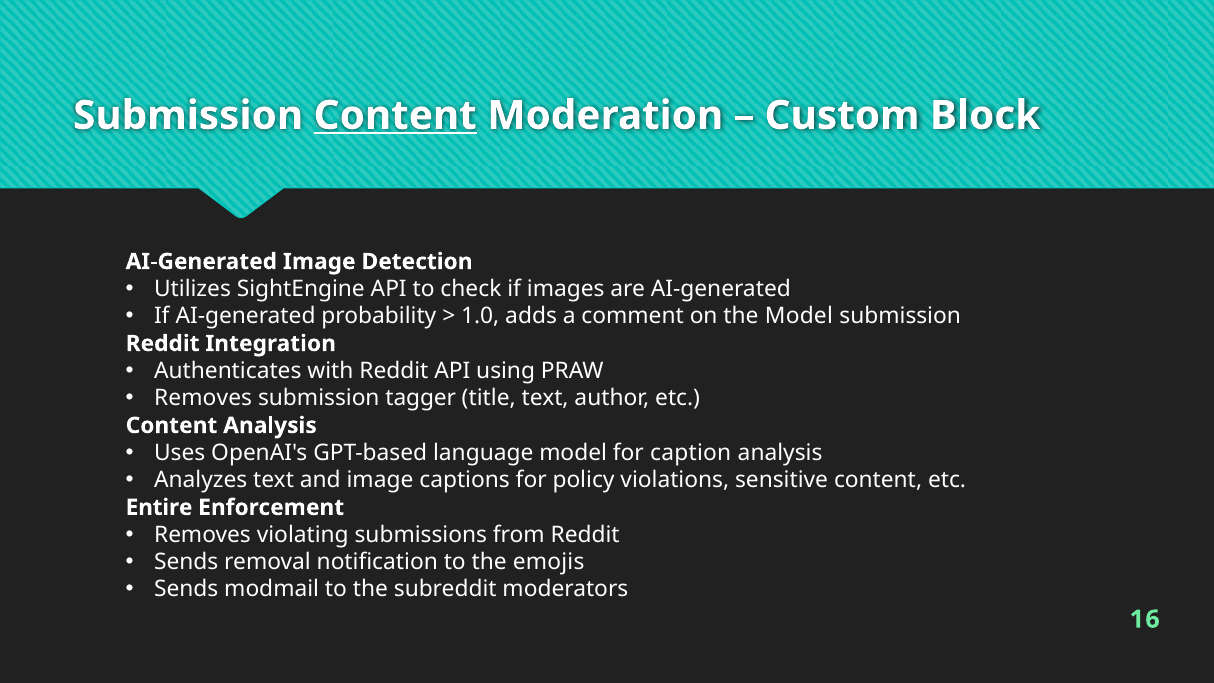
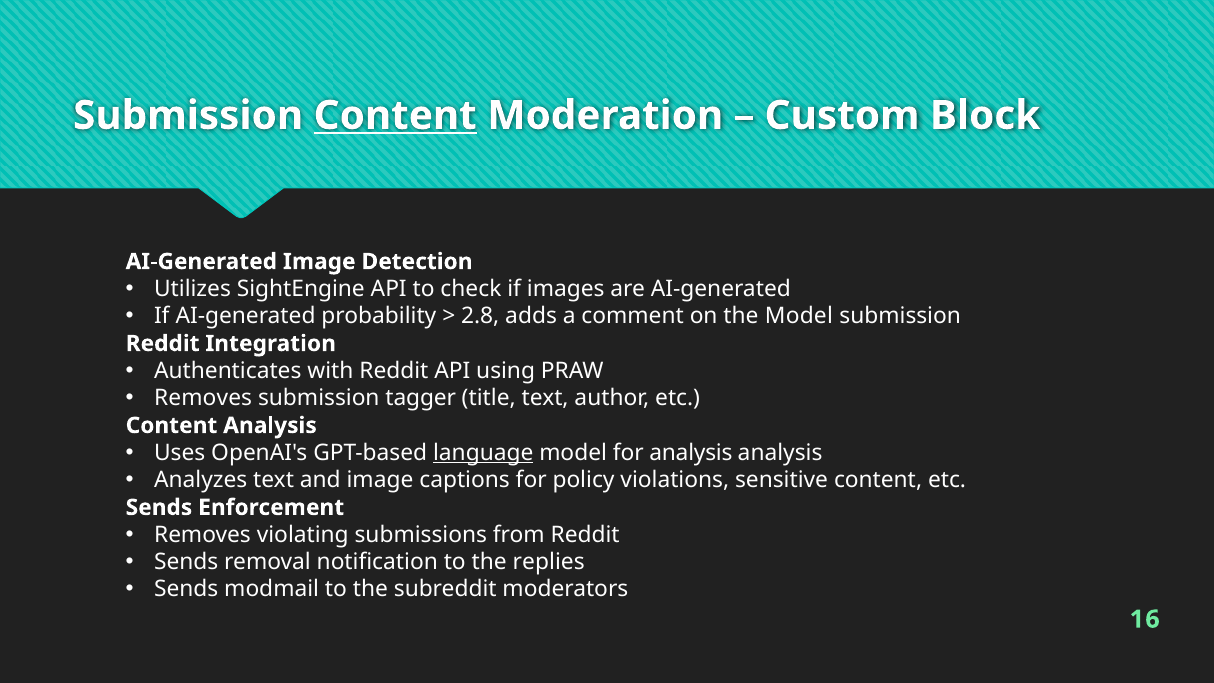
1.0: 1.0 -> 2.8
language underline: none -> present
for caption: caption -> analysis
Entire at (159, 507): Entire -> Sends
emojis: emojis -> replies
